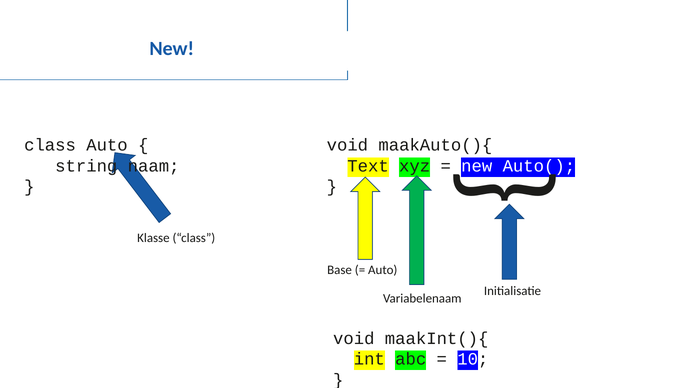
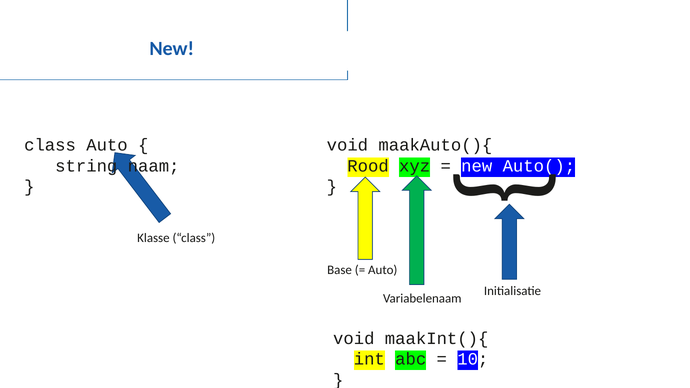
Text: Text -> Rood
